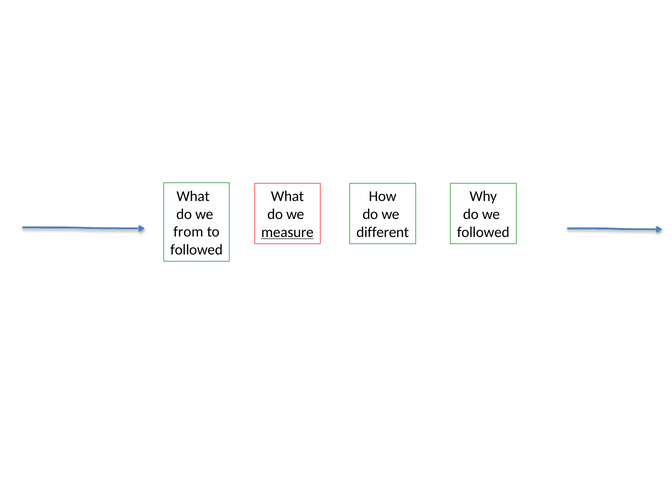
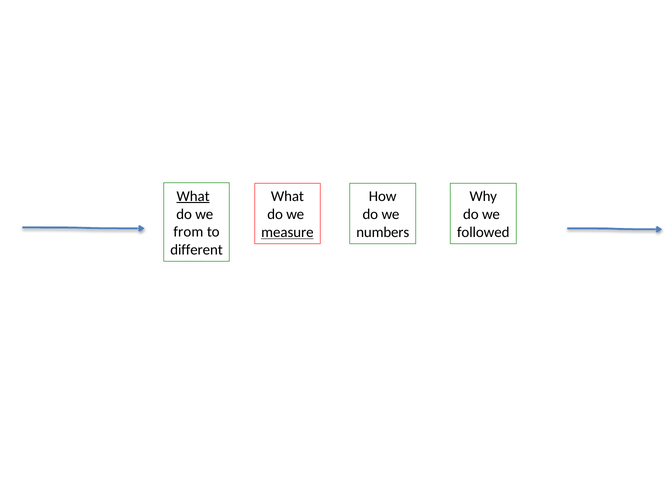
What at (193, 196) underline: none -> present
different: different -> numbers
followed at (197, 250): followed -> different
